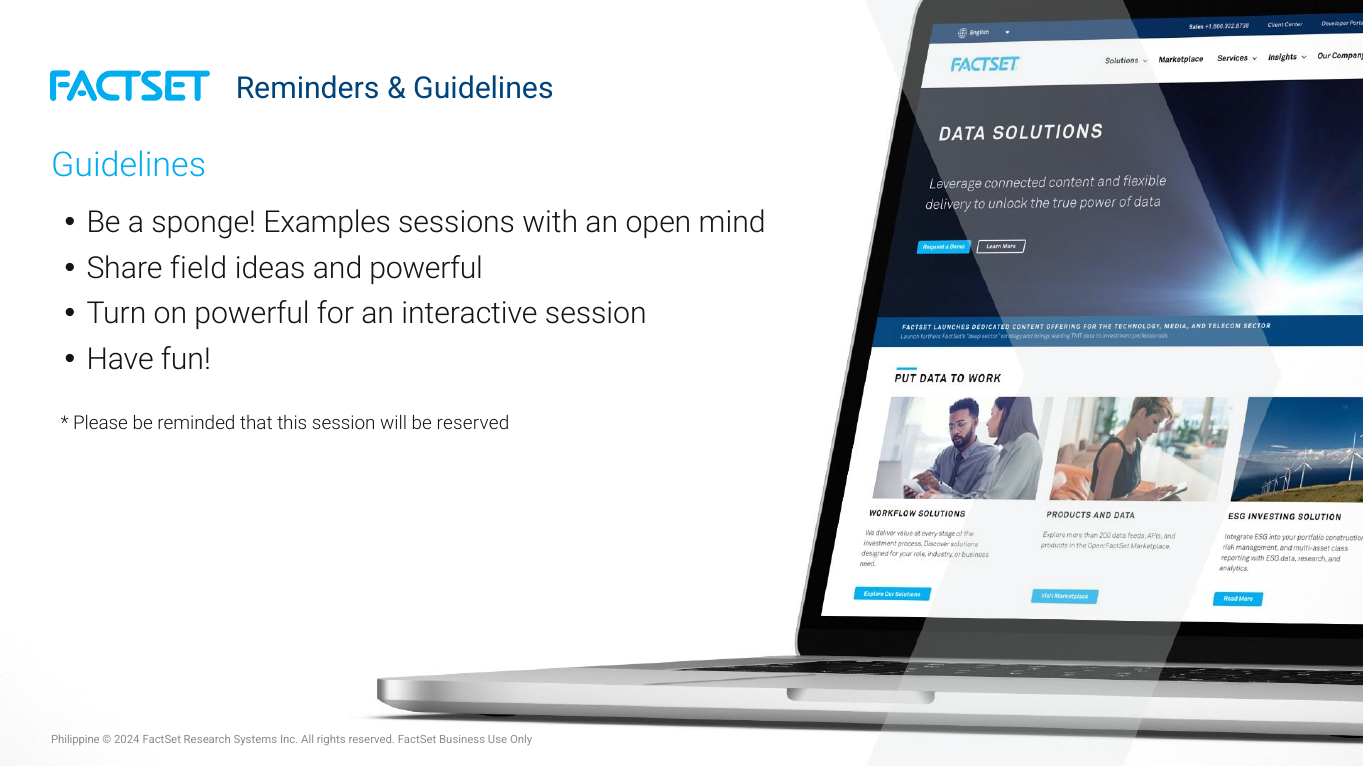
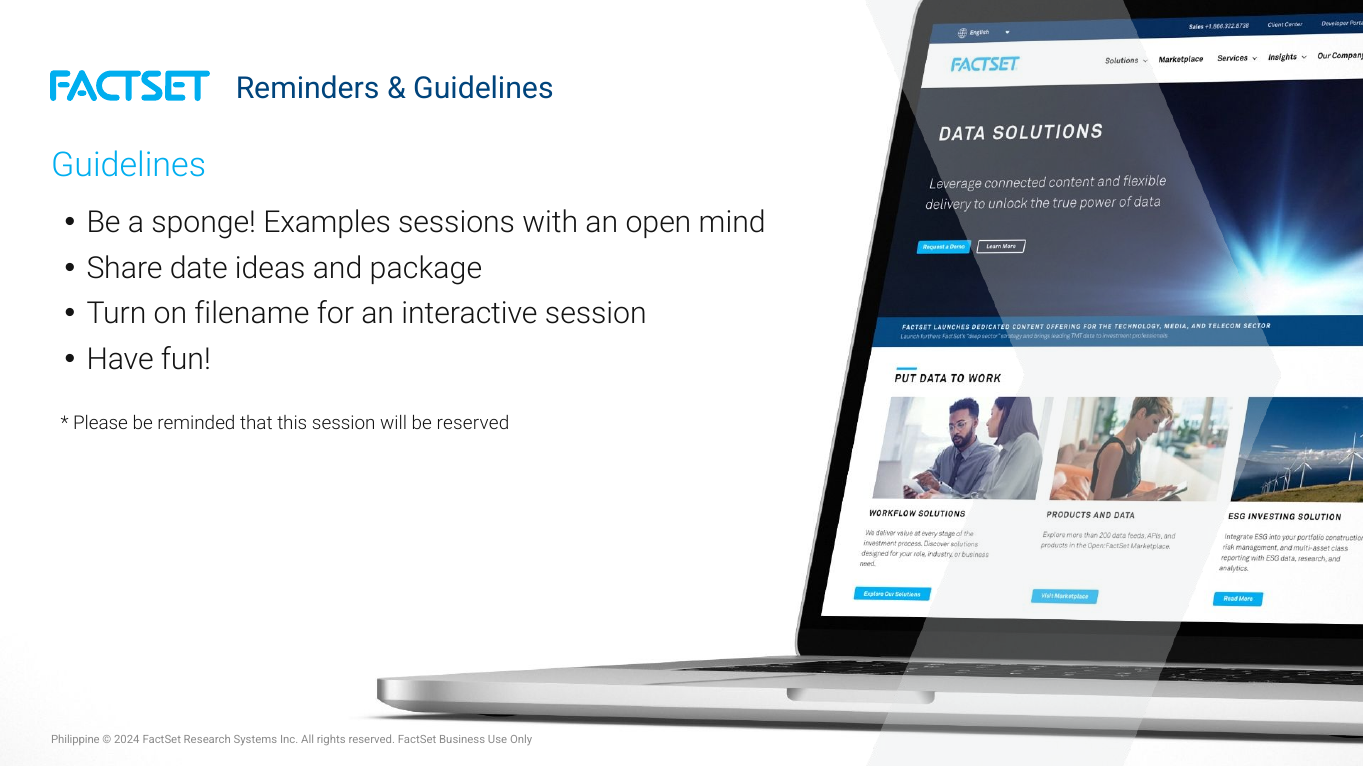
field: field -> date
and powerful: powerful -> package
on powerful: powerful -> filename
